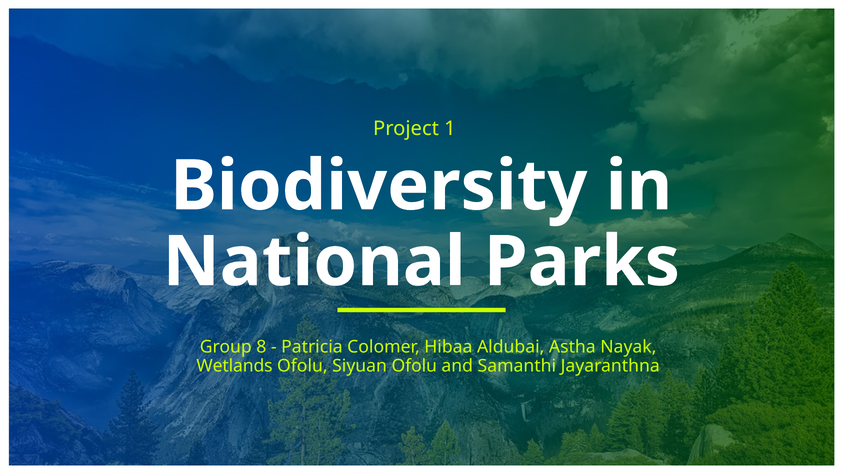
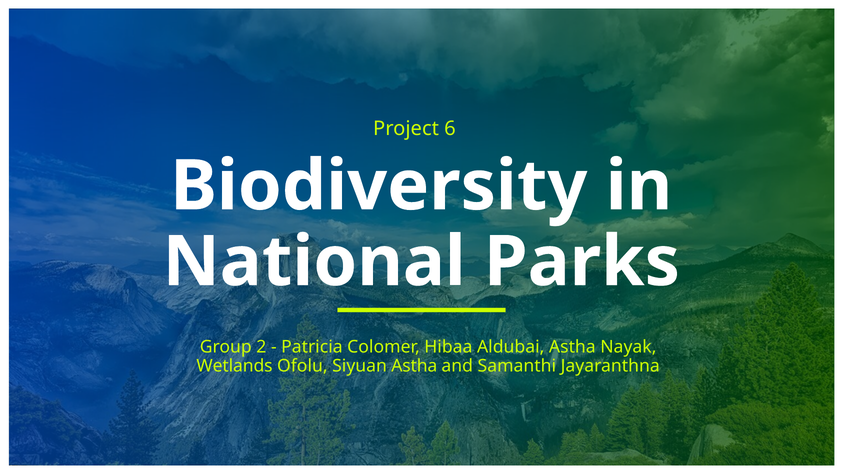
1: 1 -> 6
8: 8 -> 2
Siyuan Ofolu: Ofolu -> Astha
